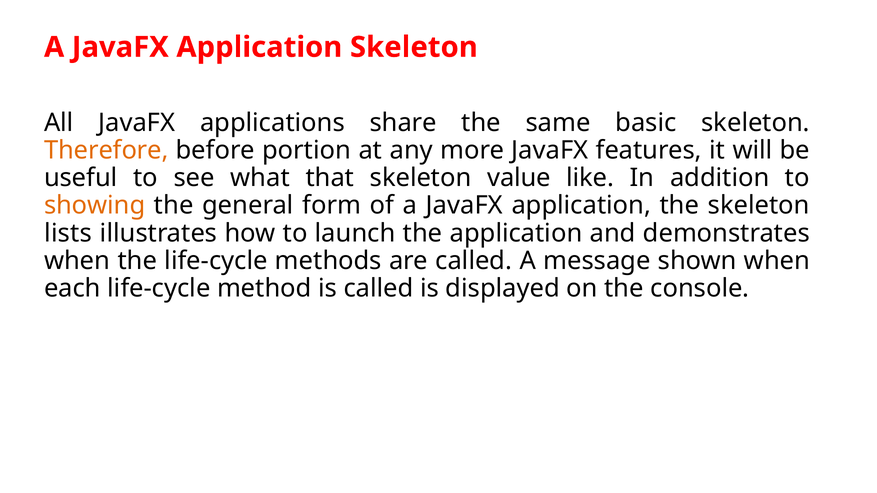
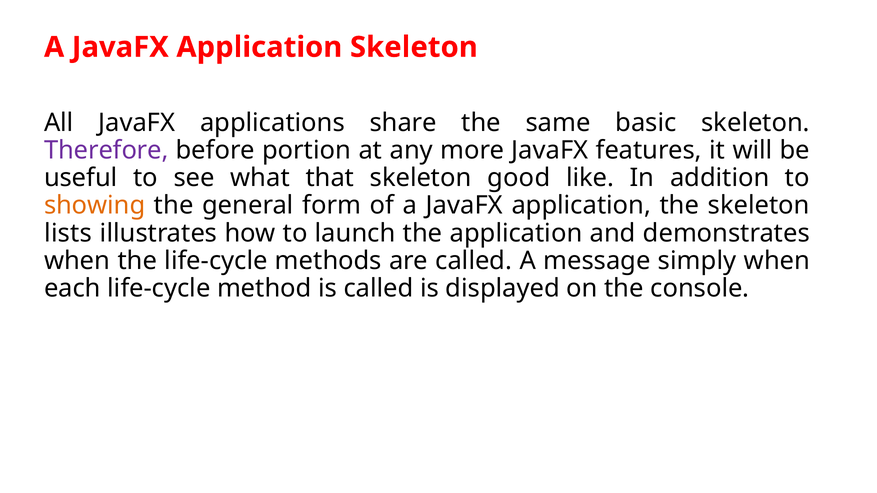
Therefore colour: orange -> purple
value: value -> good
shown: shown -> simply
